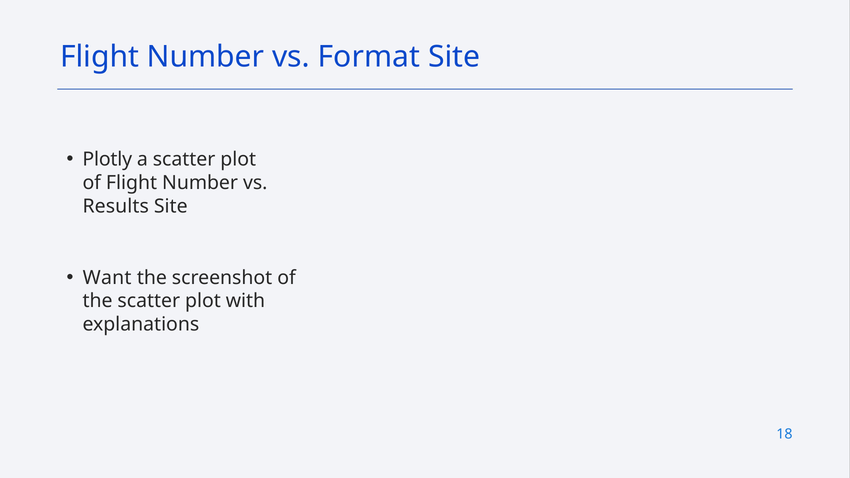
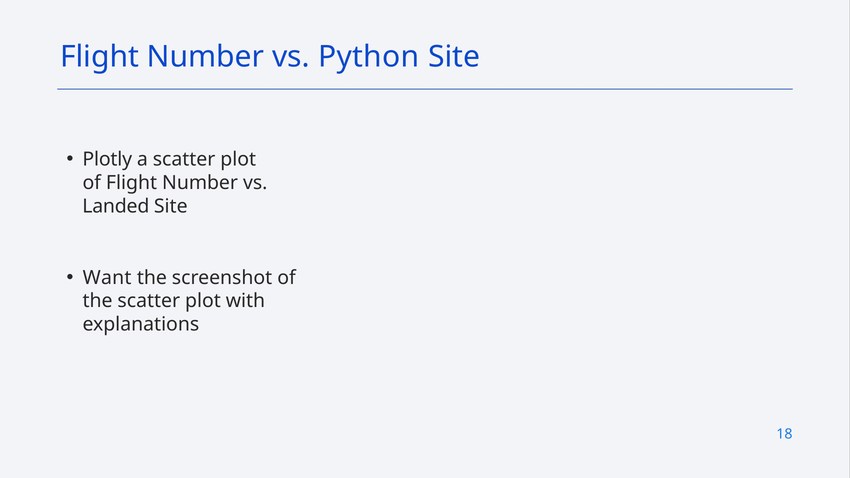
Format: Format -> Python
Results: Results -> Landed
